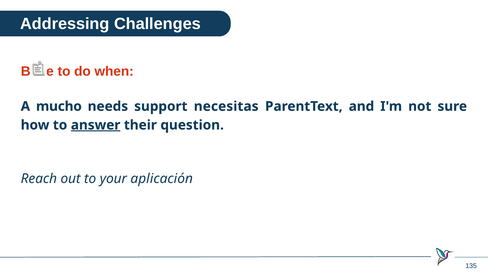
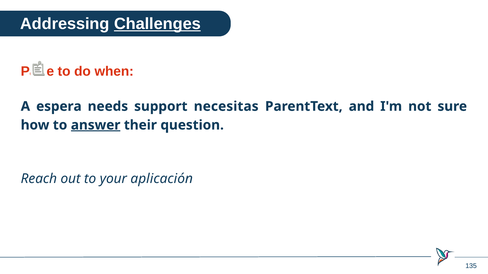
Challenges underline: none -> present
Base: Base -> Parte
mucho: mucho -> espera
